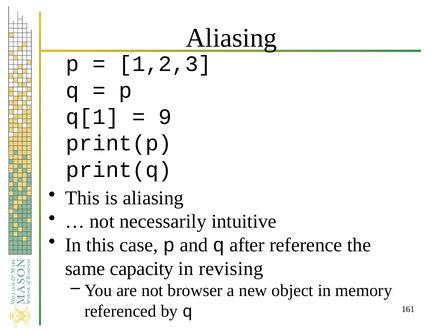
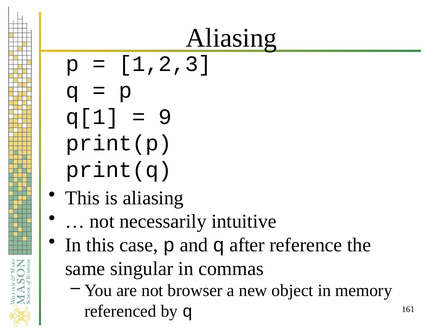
capacity: capacity -> singular
revising: revising -> commas
